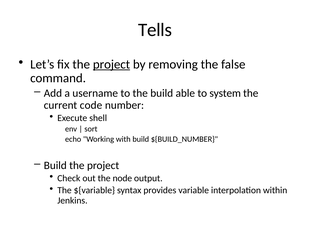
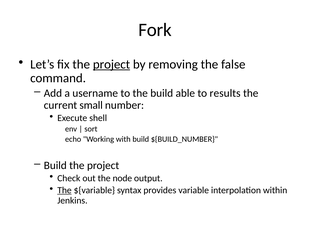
Tells: Tells -> Fork
system: system -> results
code: code -> small
The at (64, 191) underline: none -> present
